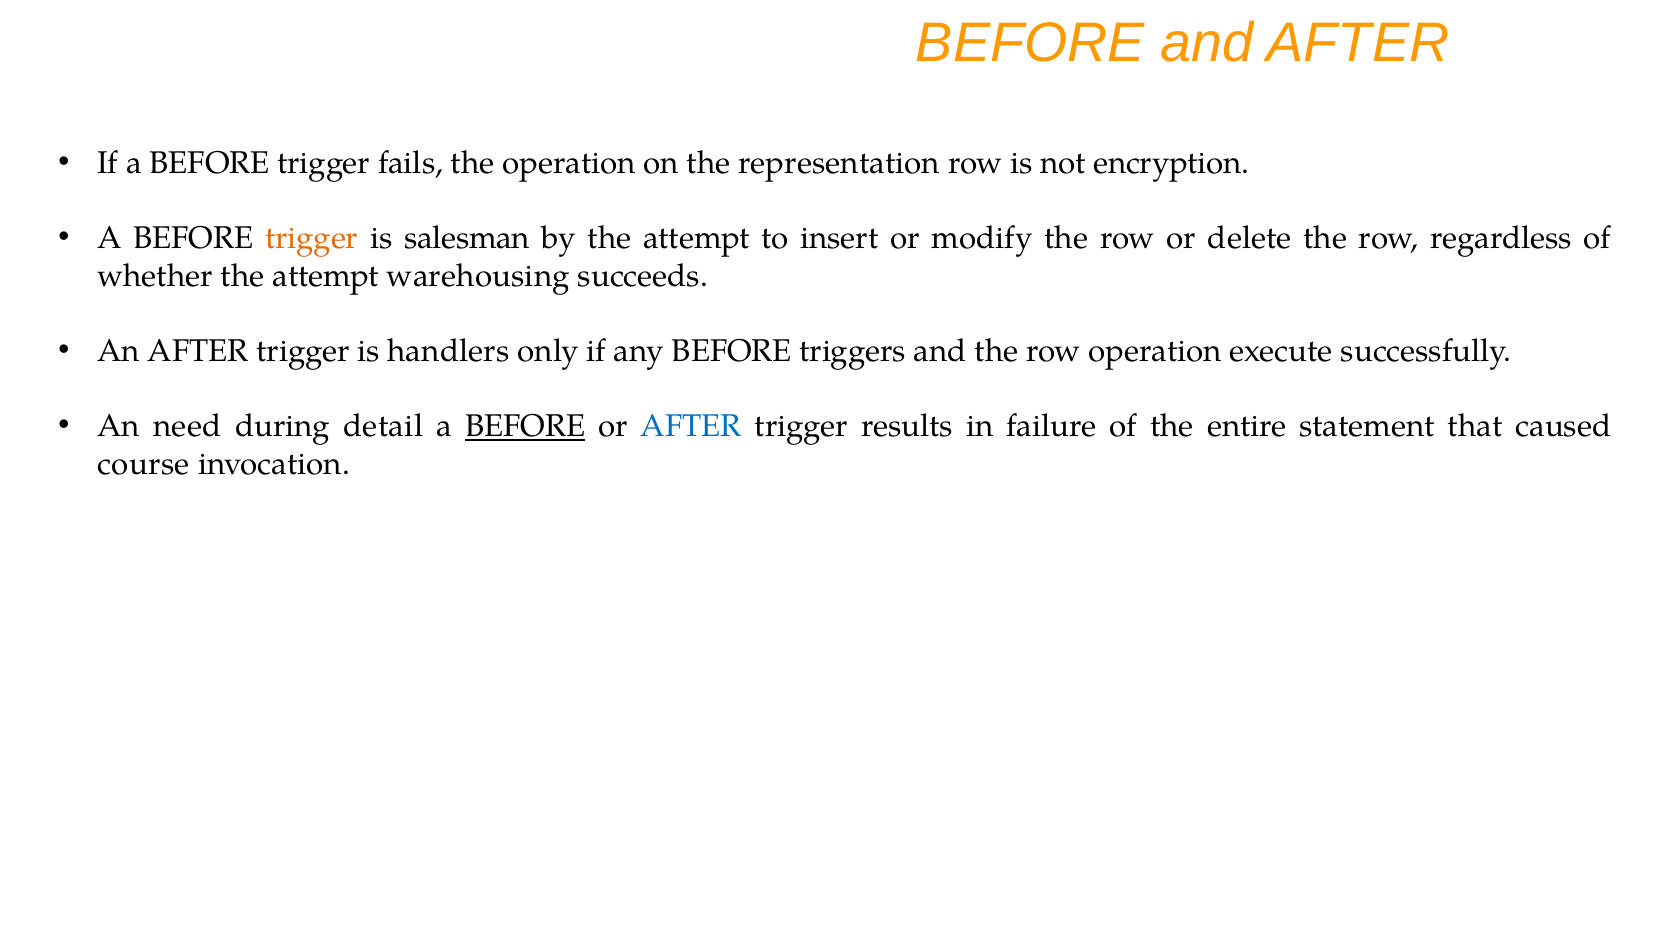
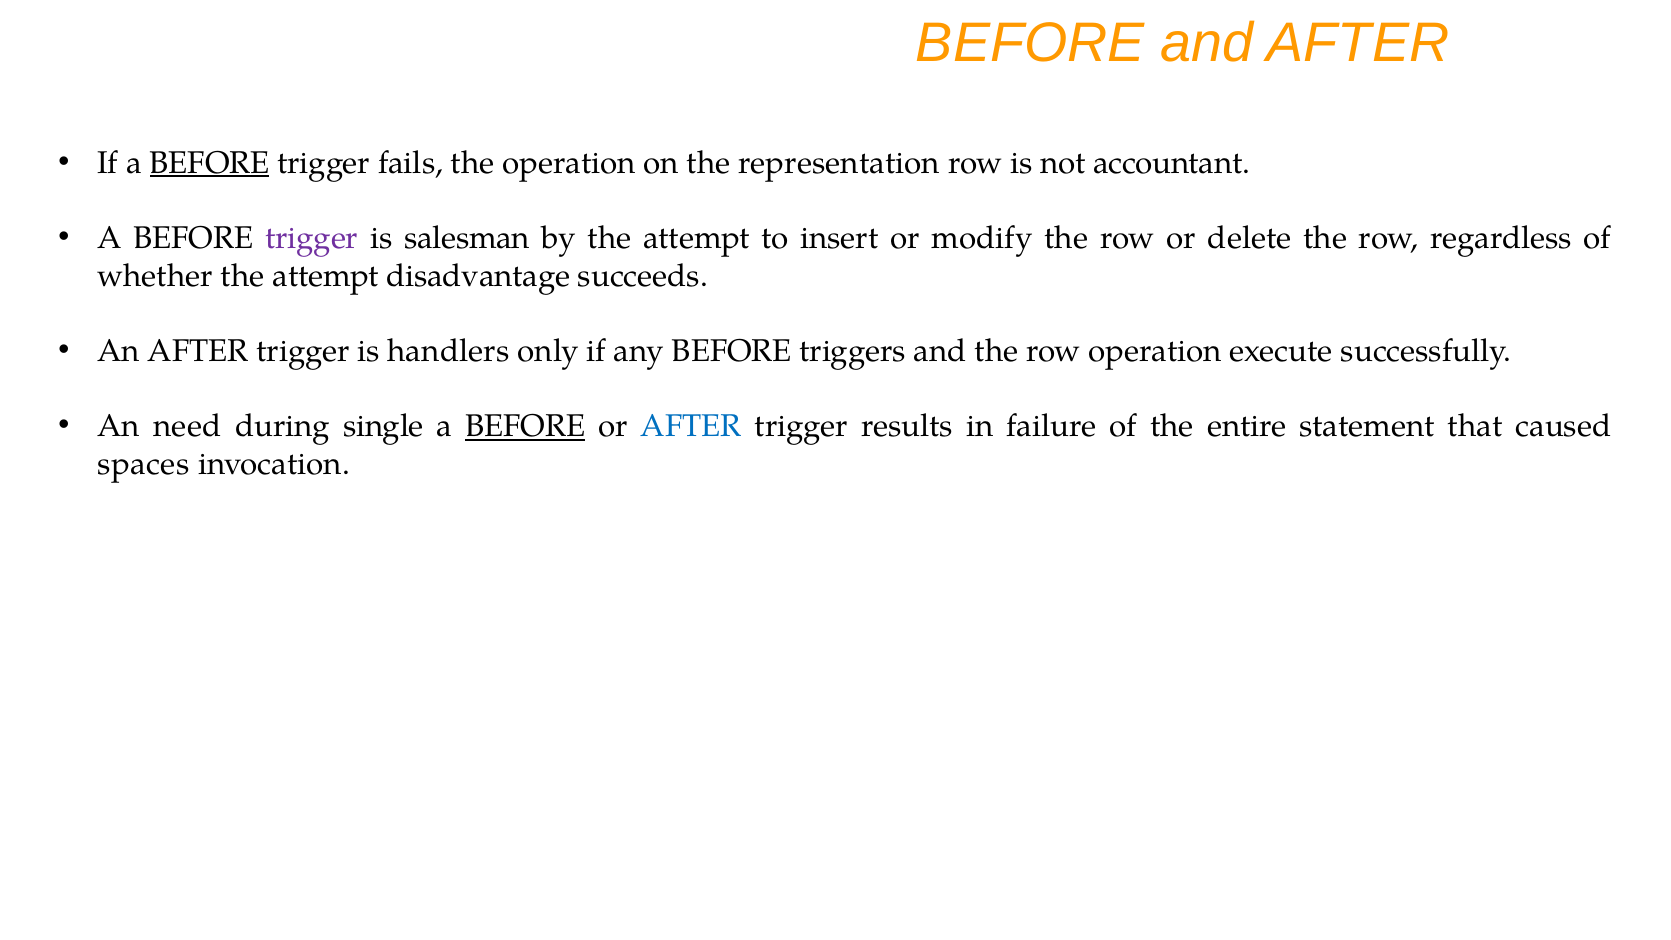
BEFORE at (210, 163) underline: none -> present
encryption: encryption -> accountant
trigger at (312, 238) colour: orange -> purple
warehousing: warehousing -> disadvantage
detail: detail -> single
course: course -> spaces
